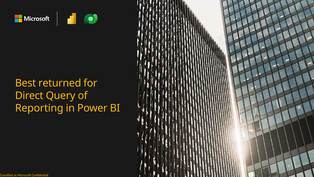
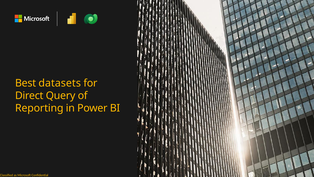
returned: returned -> datasets
